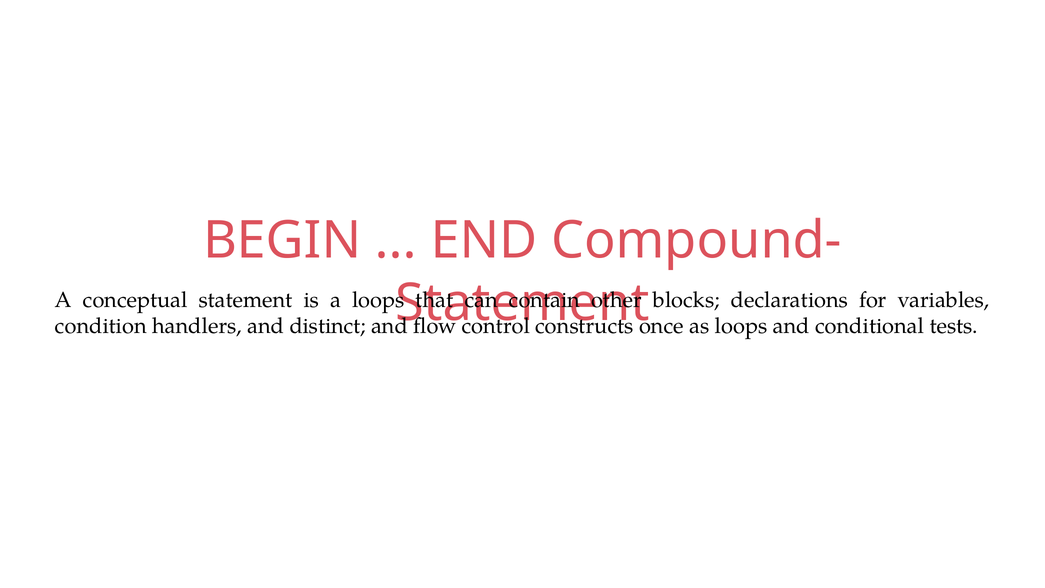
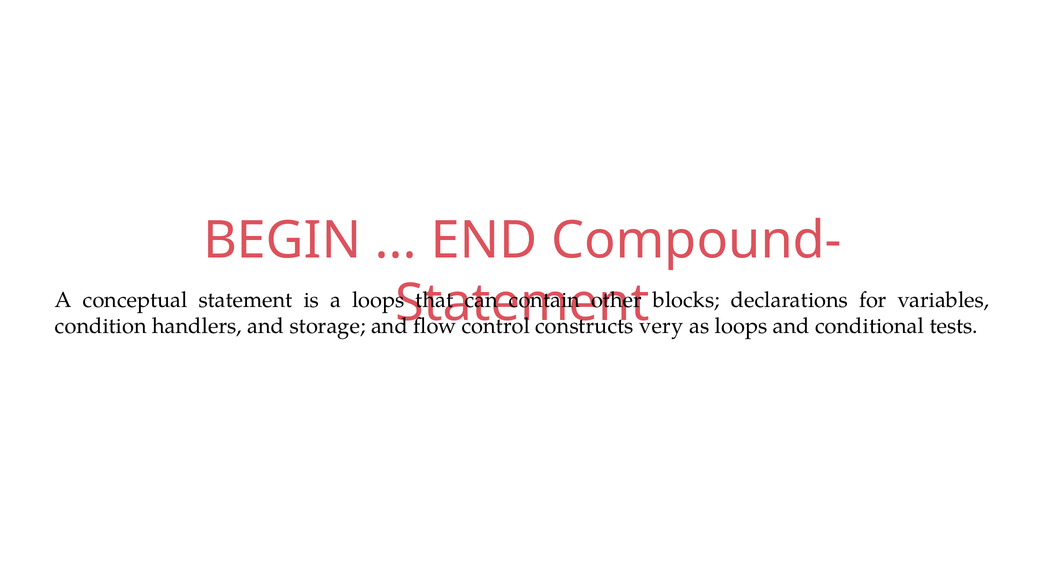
distinct: distinct -> storage
once: once -> very
